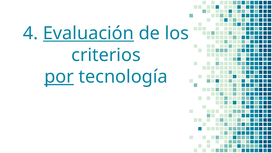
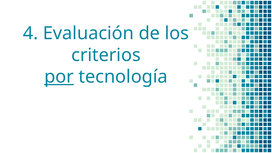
Evaluación underline: present -> none
